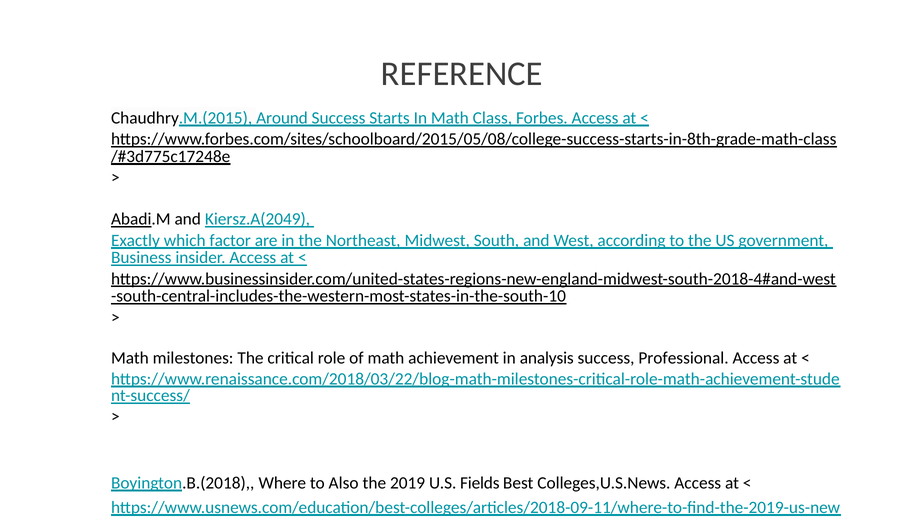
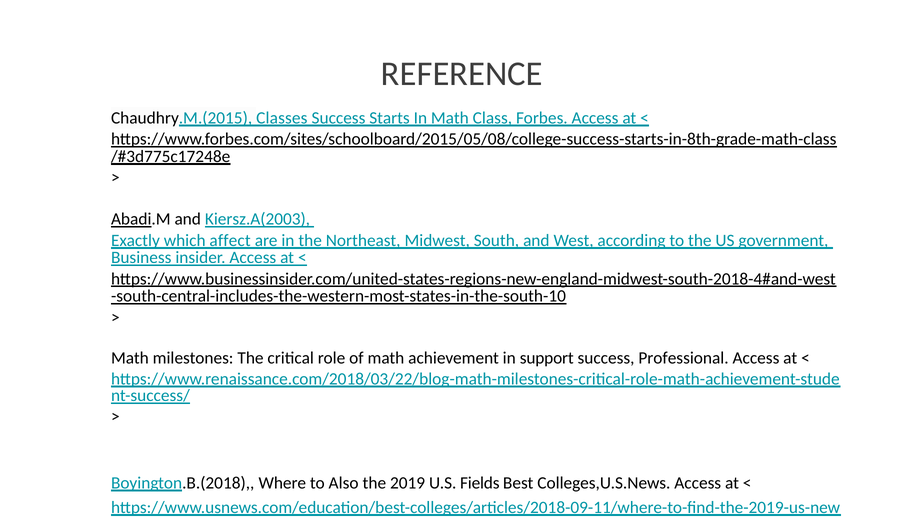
Around: Around -> Classes
Kiersz.A(2049: Kiersz.A(2049 -> Kiersz.A(2003
factor: factor -> affect
analysis: analysis -> support
